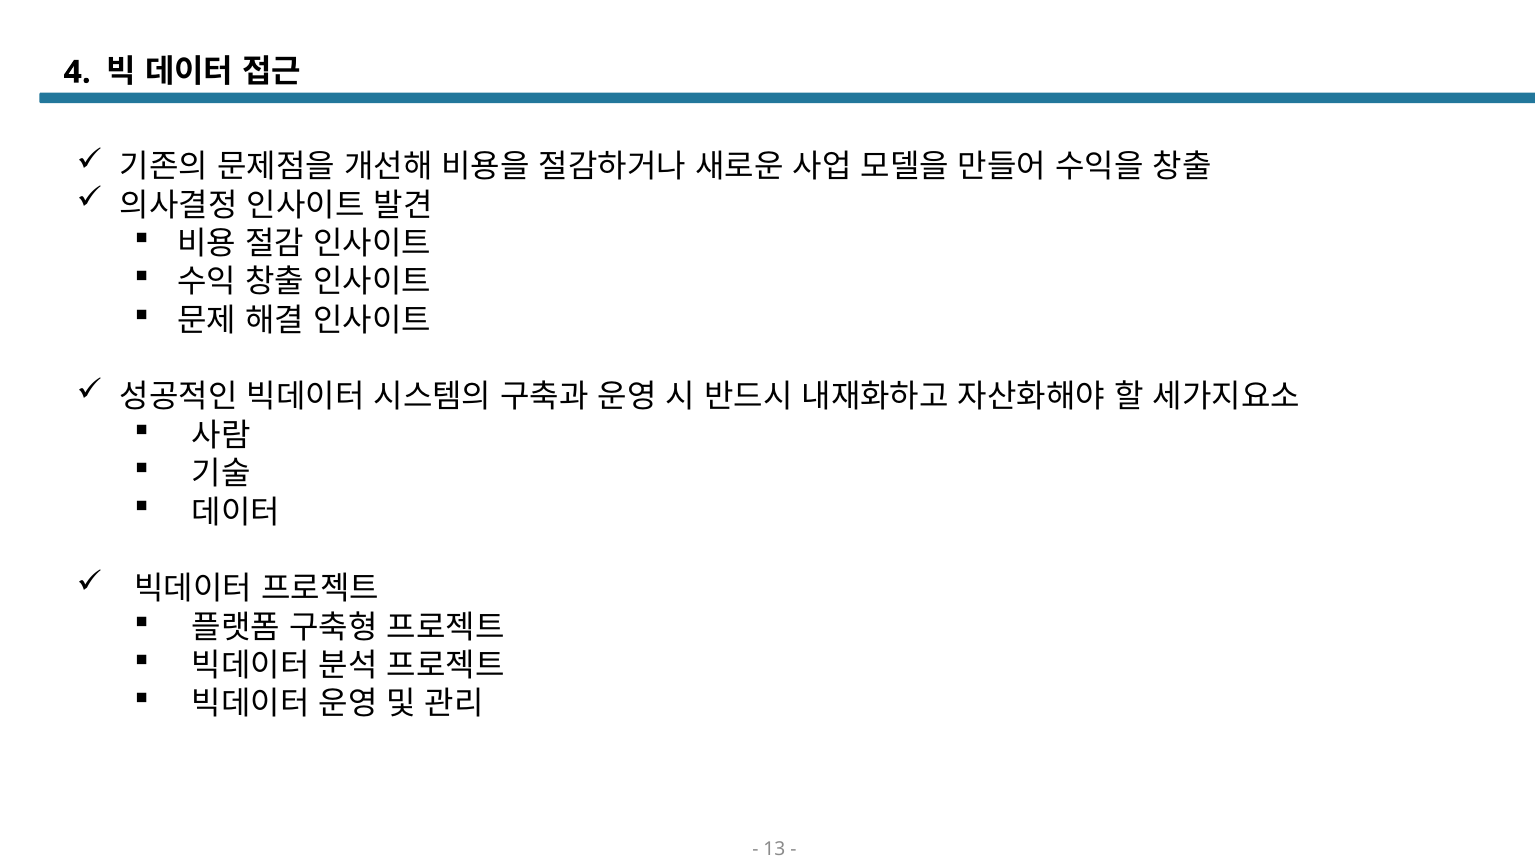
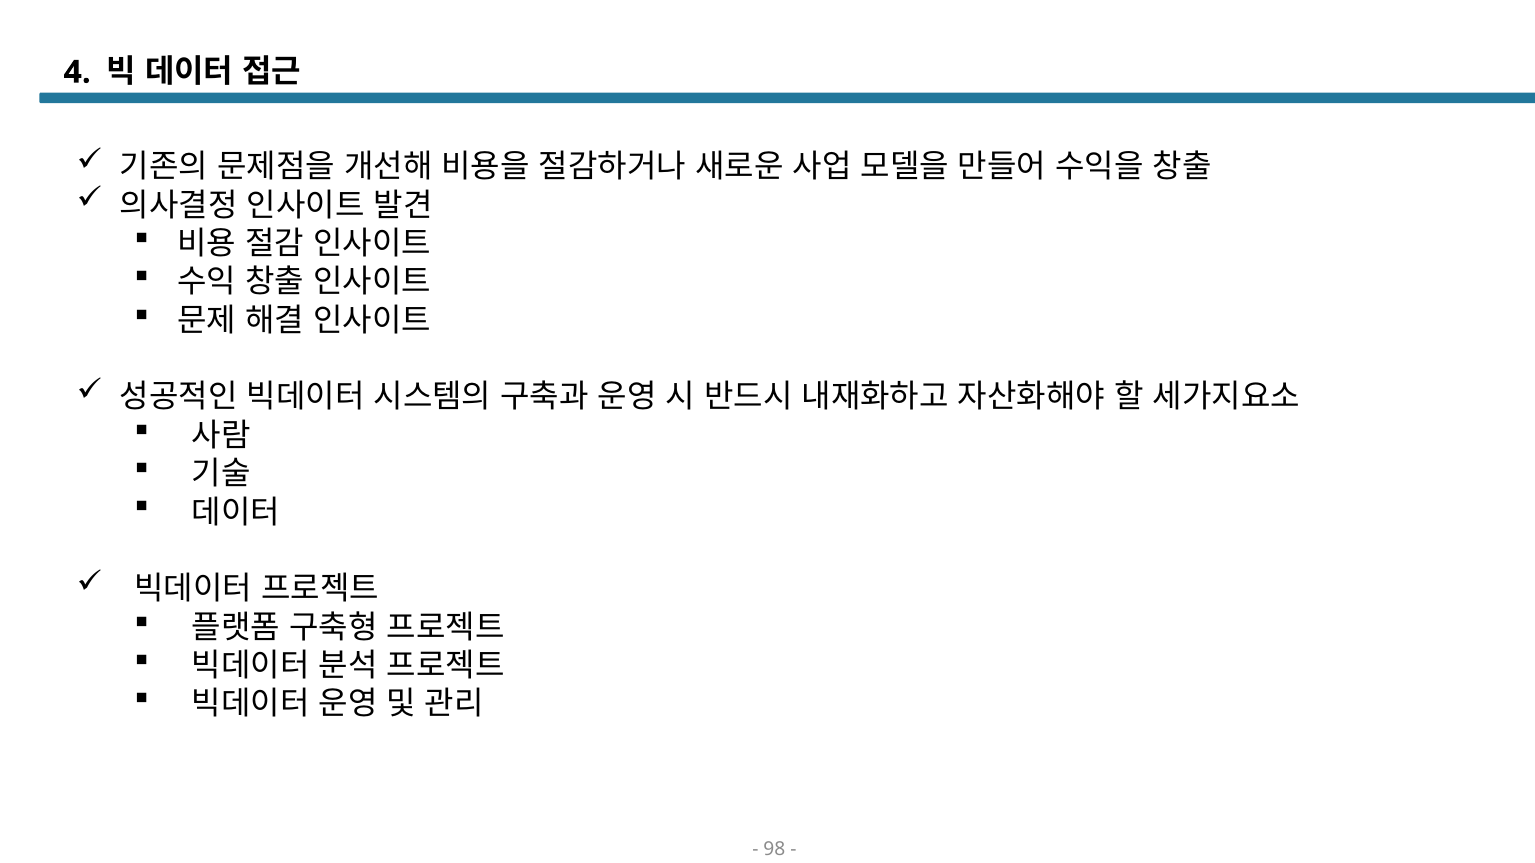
13: 13 -> 98
